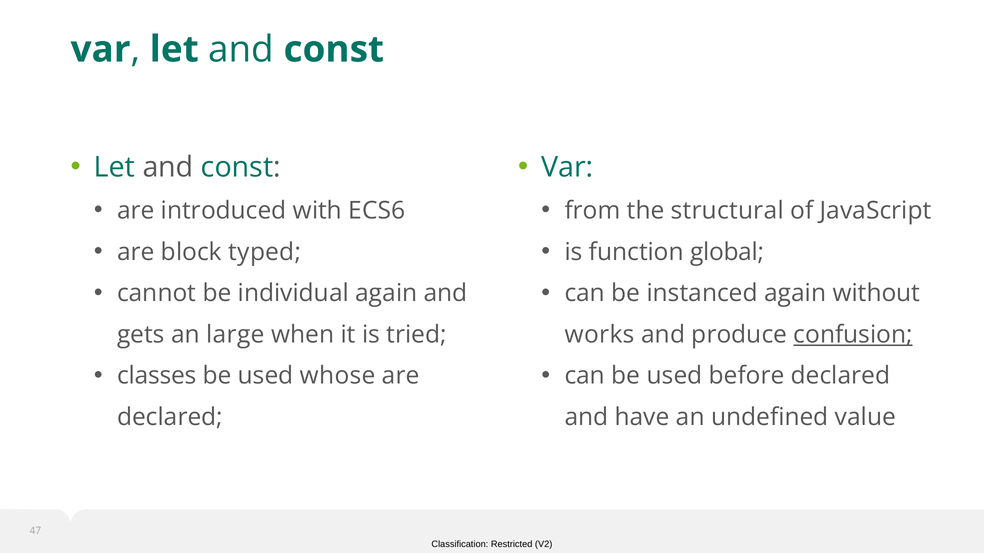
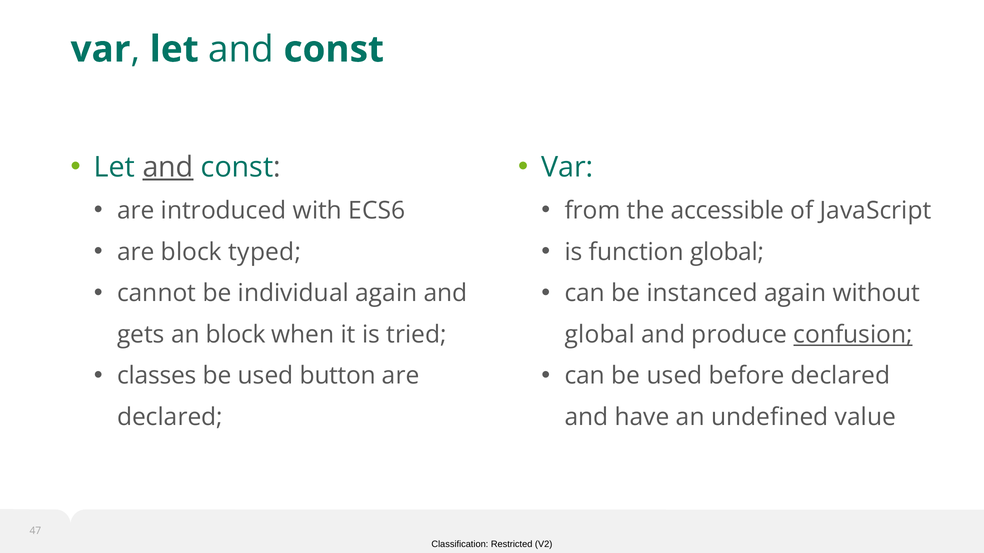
and at (168, 167) underline: none -> present
structural: structural -> accessible
an large: large -> block
works at (600, 335): works -> global
whose: whose -> button
